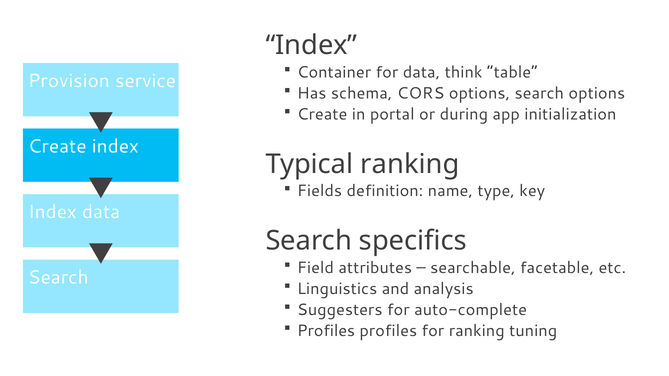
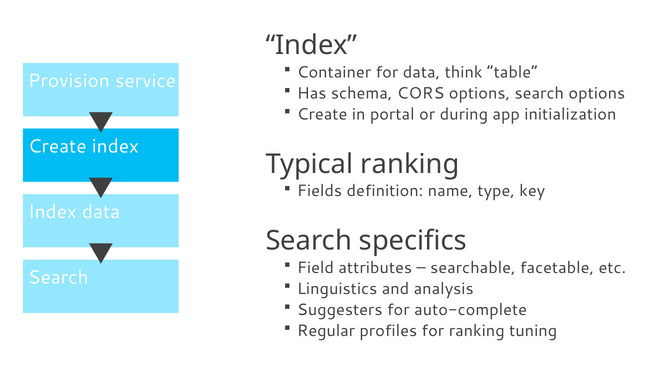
Profiles at (326, 331): Profiles -> Regular
